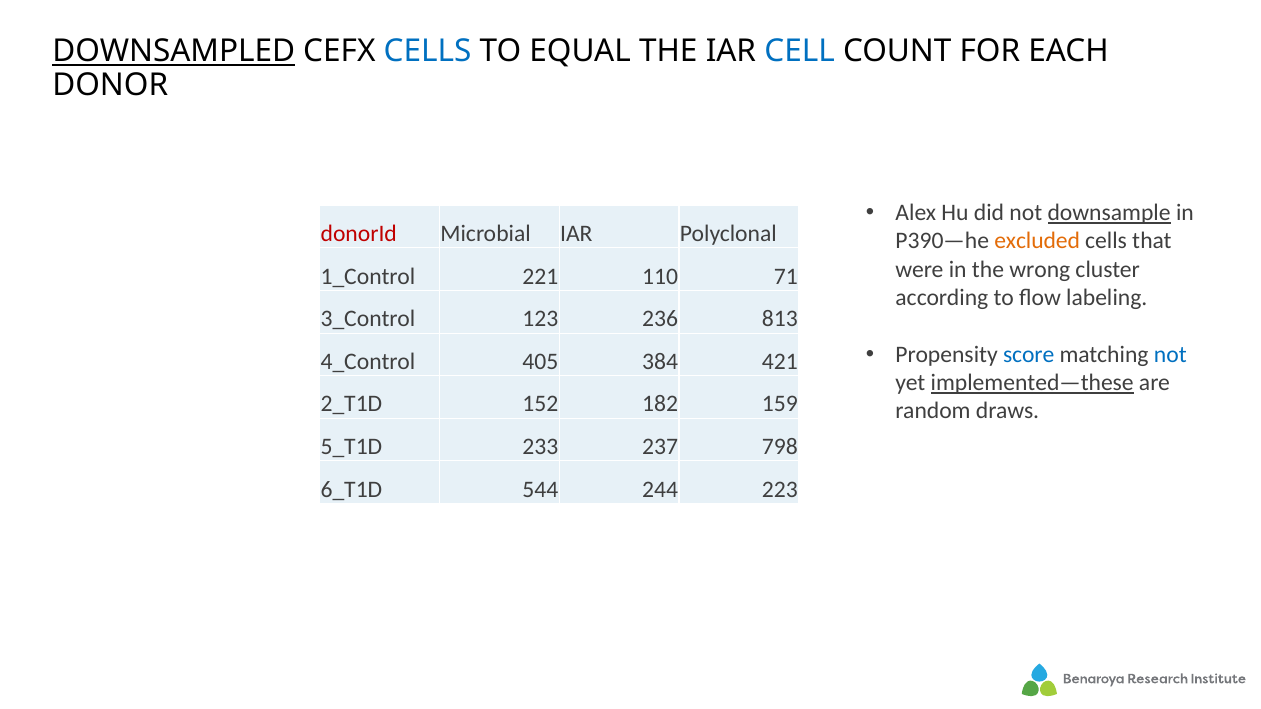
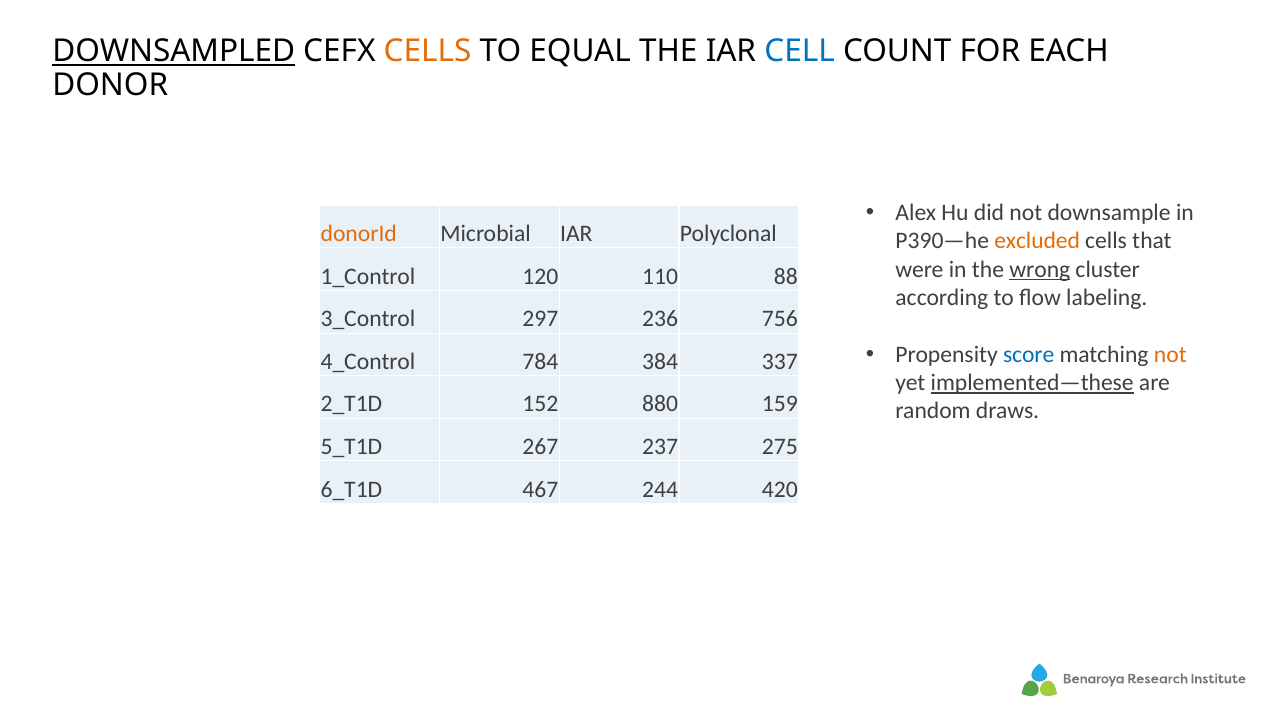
CELLS at (428, 51) colour: blue -> orange
downsample underline: present -> none
donorId colour: red -> orange
wrong underline: none -> present
221: 221 -> 120
71: 71 -> 88
123: 123 -> 297
813: 813 -> 756
not at (1170, 355) colour: blue -> orange
405: 405 -> 784
421: 421 -> 337
182: 182 -> 880
233: 233 -> 267
798: 798 -> 275
544: 544 -> 467
223: 223 -> 420
